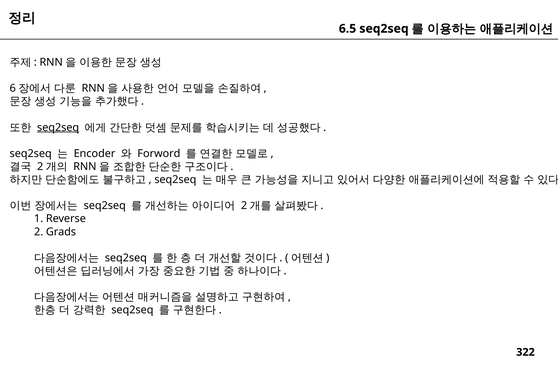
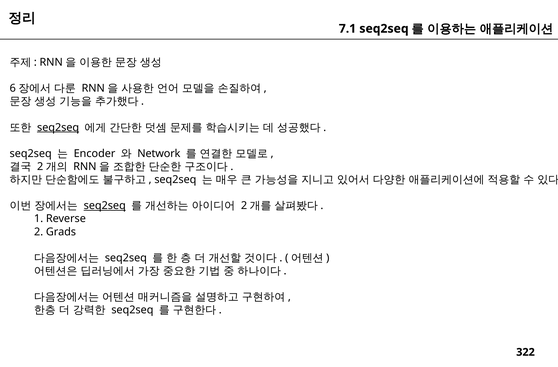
6.5: 6.5 -> 7.1
Forword: Forword -> Network
seq2seq at (105, 205) underline: none -> present
